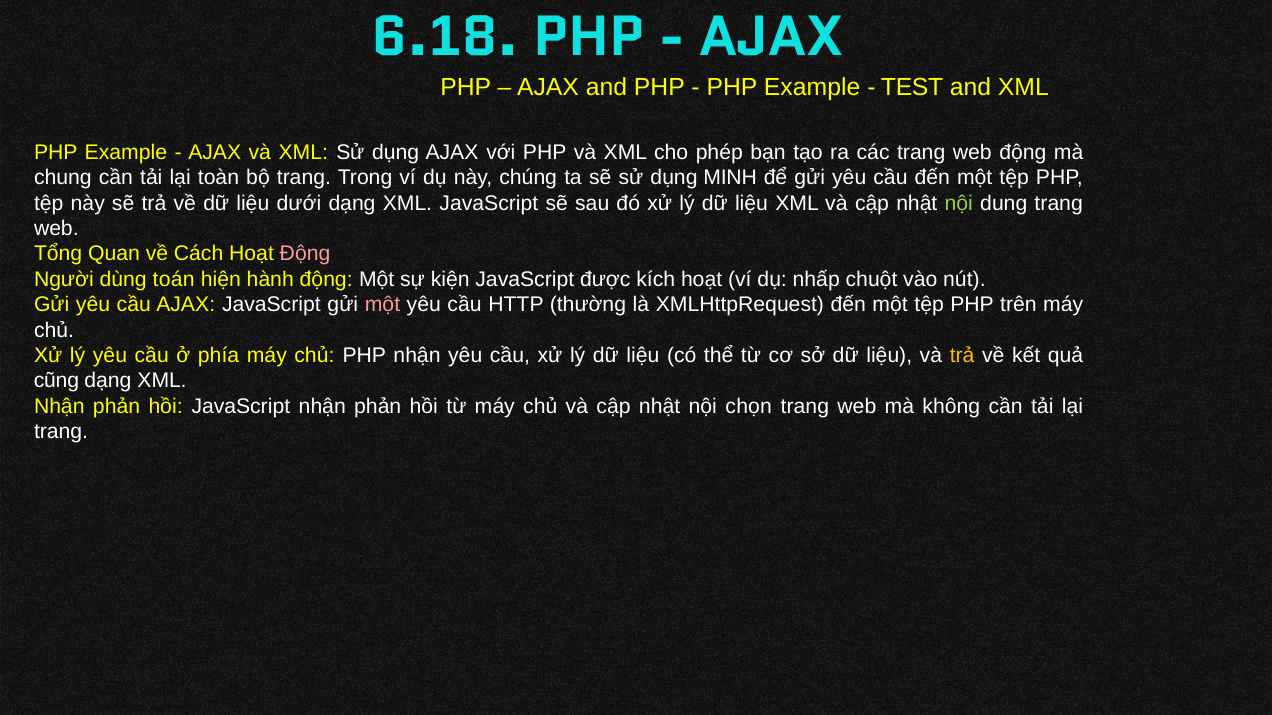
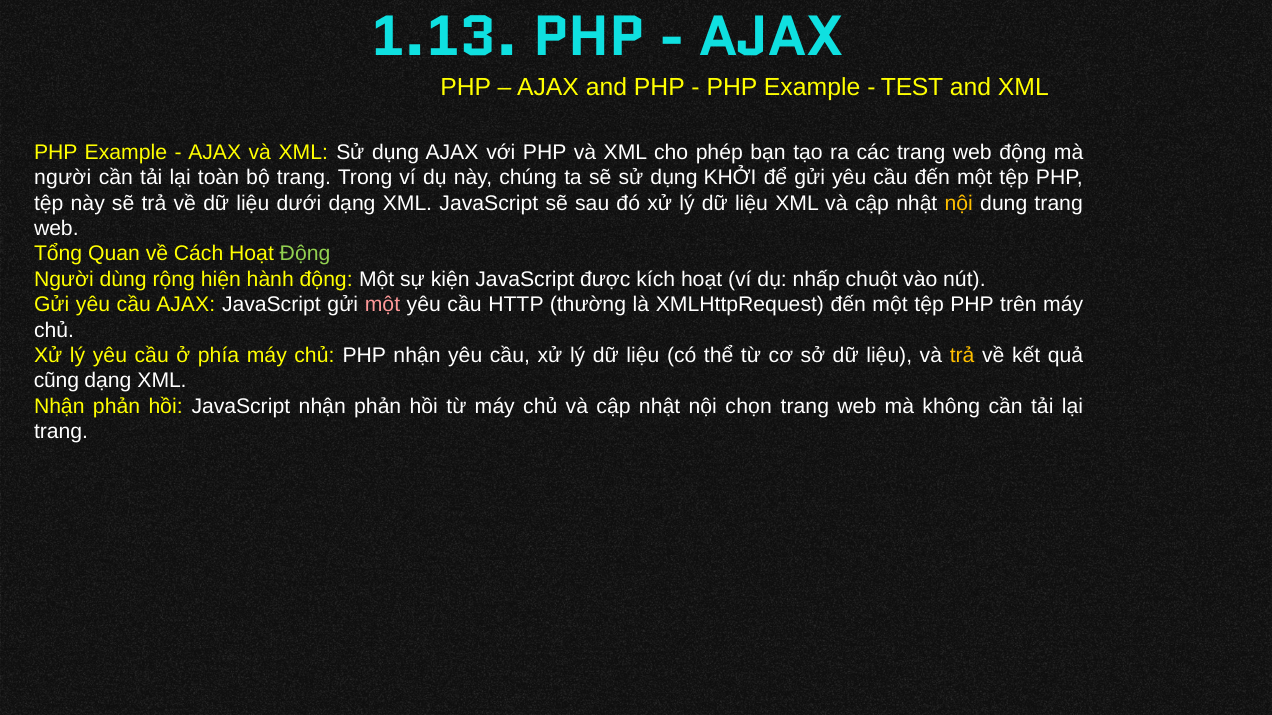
6.18: 6.18 -> 1.13
chung at (63, 178): chung -> người
MINH: MINH -> KHỞI
nội at (959, 203) colour: light green -> yellow
Động at (305, 254) colour: pink -> light green
toán: toán -> rộng
